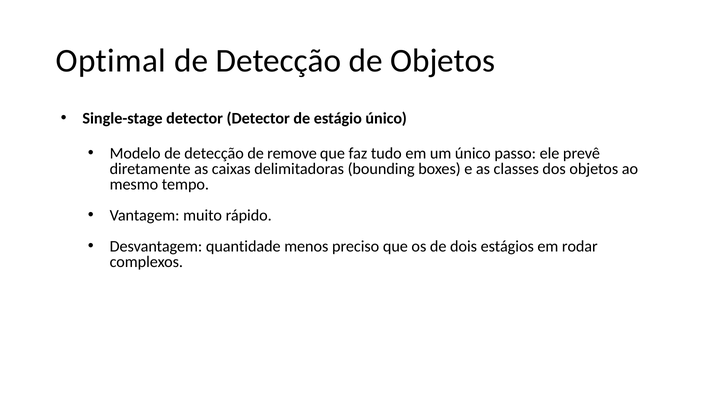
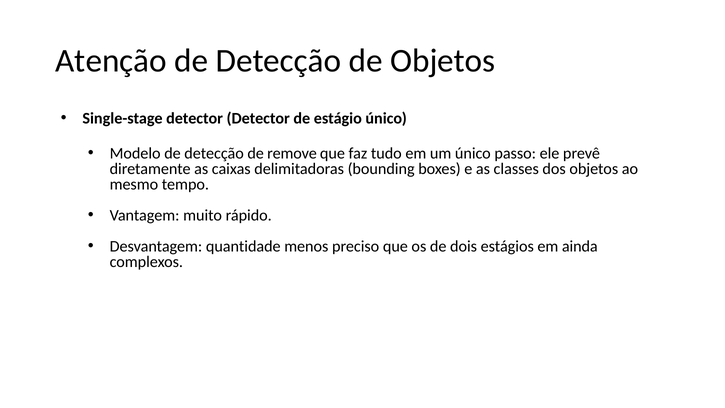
Optimal: Optimal -> Atenção
rodar: rodar -> ainda
